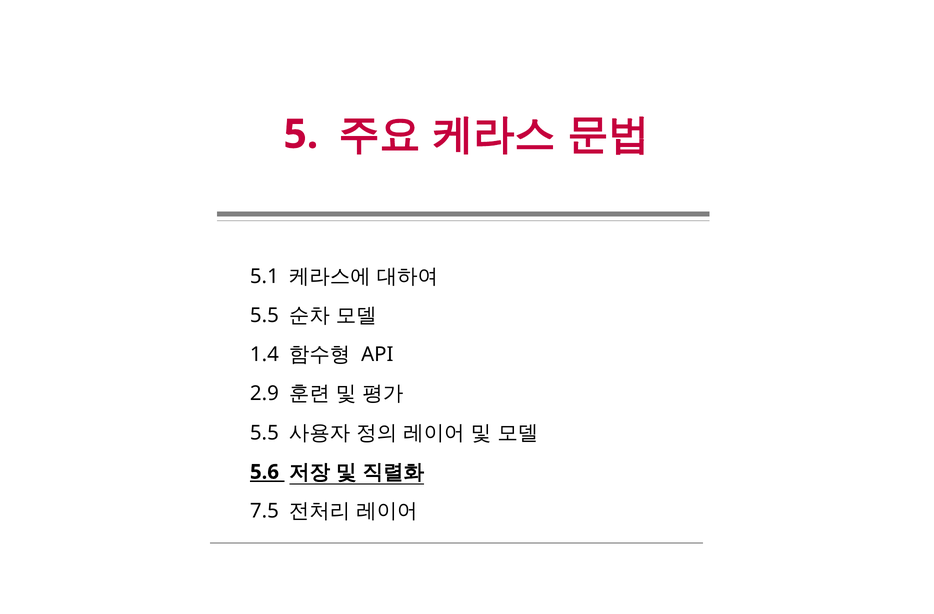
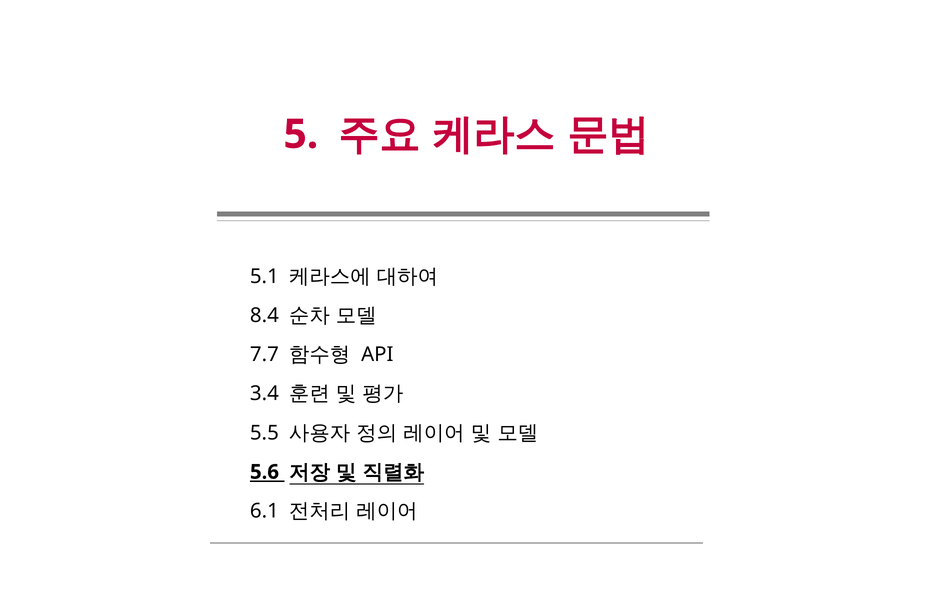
5.5 at (264, 315): 5.5 -> 8.4
1.4: 1.4 -> 7.7
2.9: 2.9 -> 3.4
7.5: 7.5 -> 6.1
